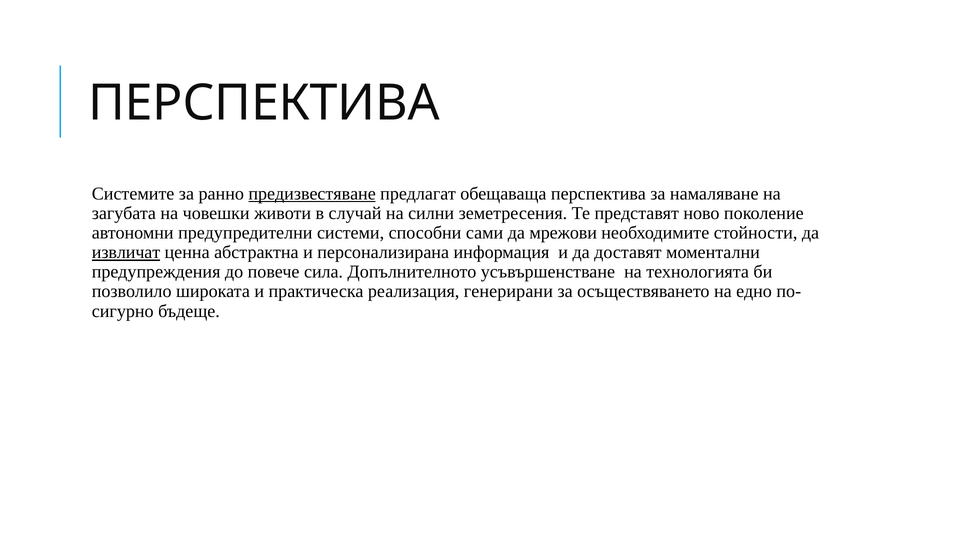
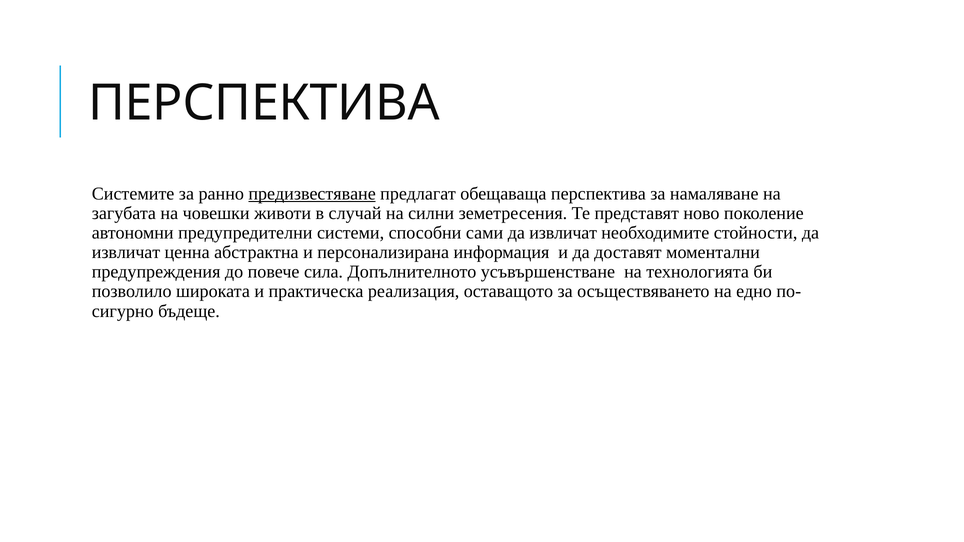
сами да мрежови: мрежови -> извличат
извличат at (126, 253) underline: present -> none
генерирани: генерирани -> оставащото
